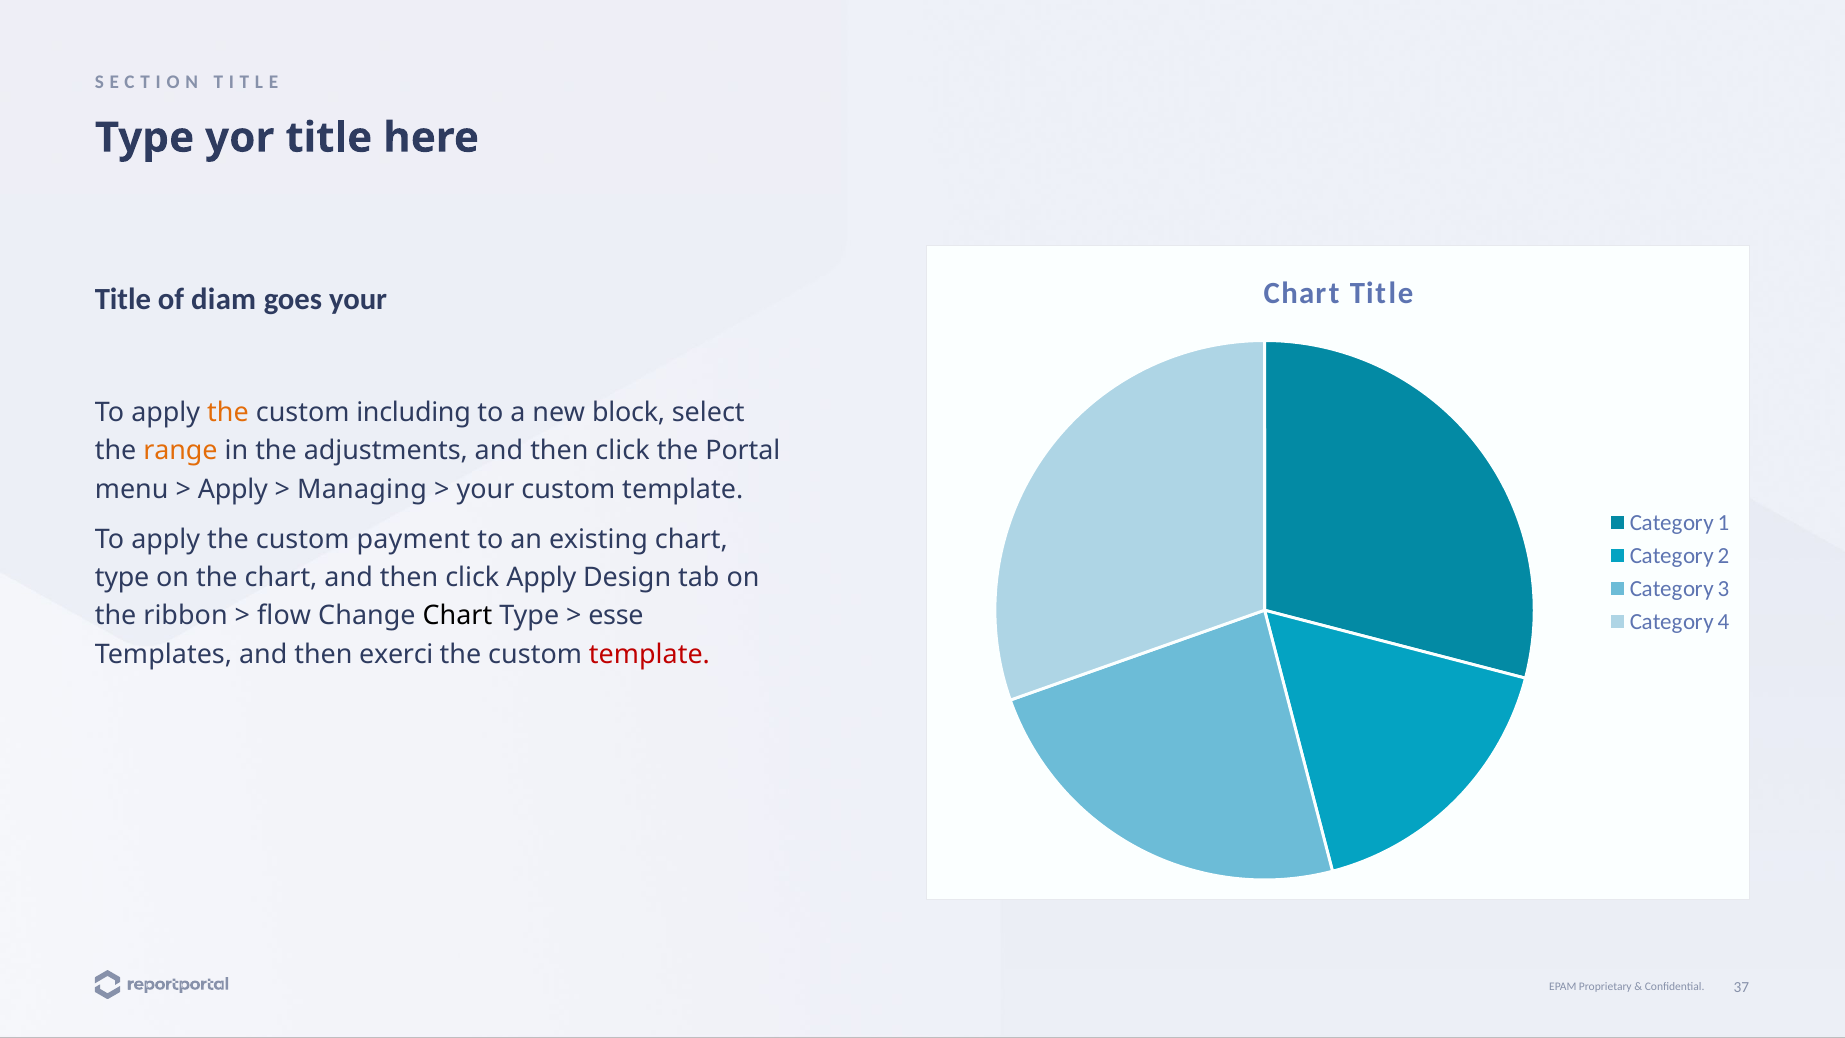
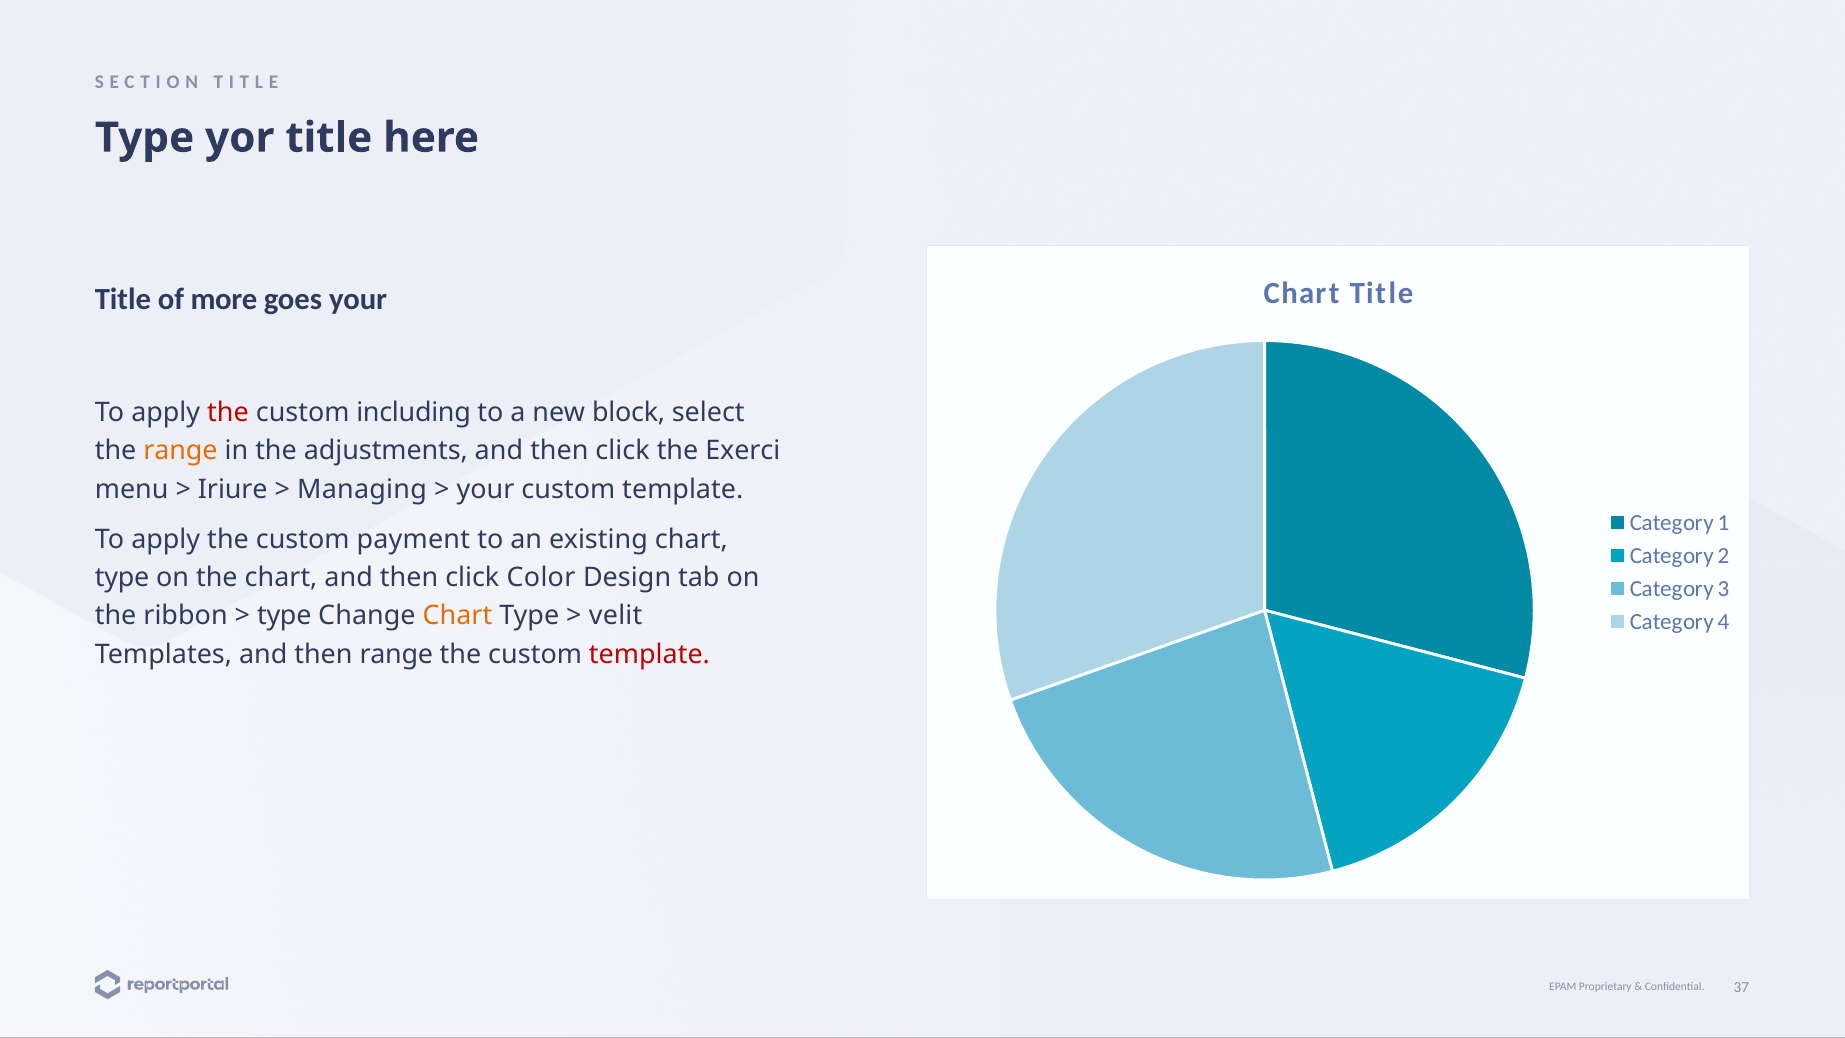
diam: diam -> more
the at (228, 412) colour: orange -> red
Portal: Portal -> Exerci
Apply at (233, 489): Apply -> Iriure
click Apply: Apply -> Color
flow at (284, 616): flow -> type
Chart at (457, 616) colour: black -> orange
esse: esse -> velit
then exerci: exerci -> range
